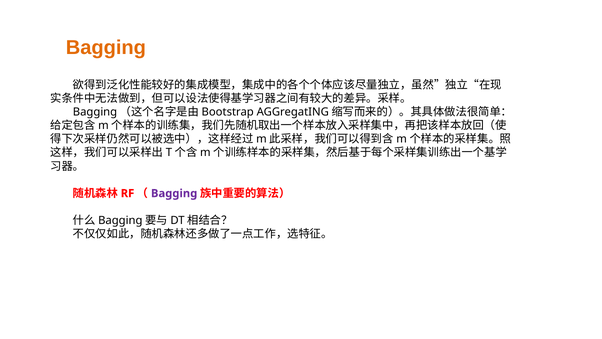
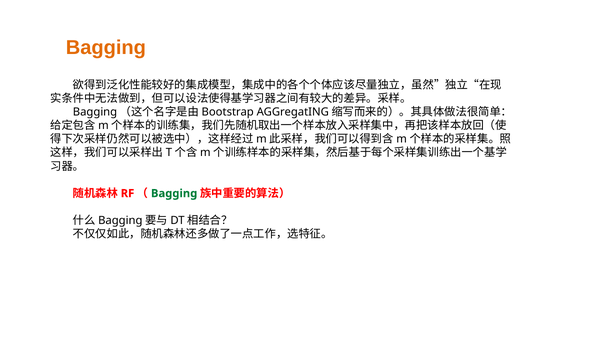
Bagging at (174, 193) colour: purple -> green
